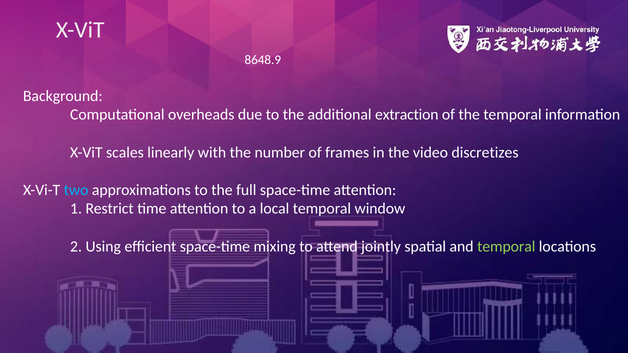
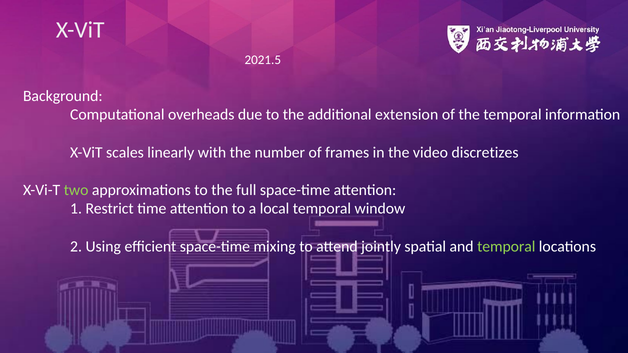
8648.9: 8648.9 -> 2021.5
extraction: extraction -> extension
two colour: light blue -> light green
